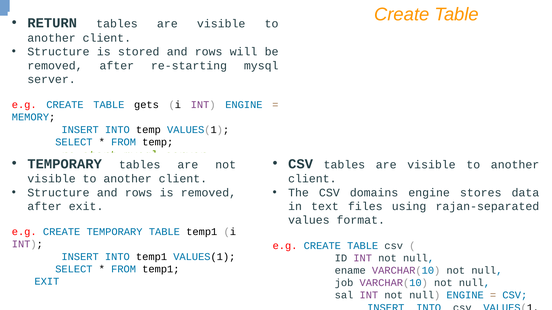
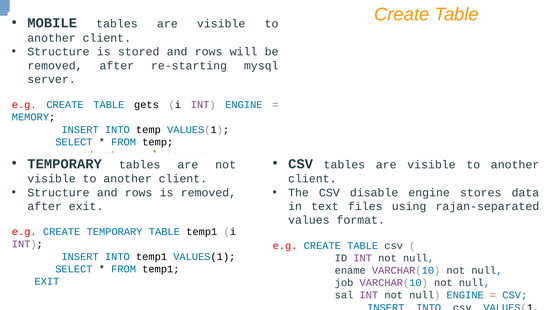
RETURN: RETURN -> MOBILE
domains: domains -> disable
